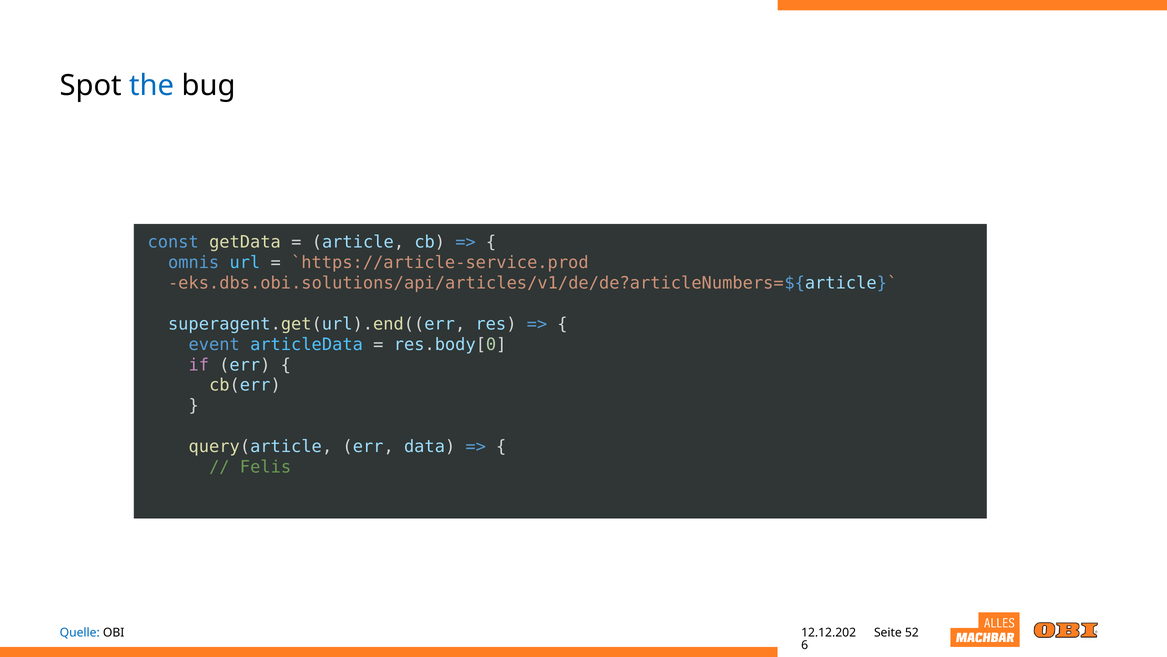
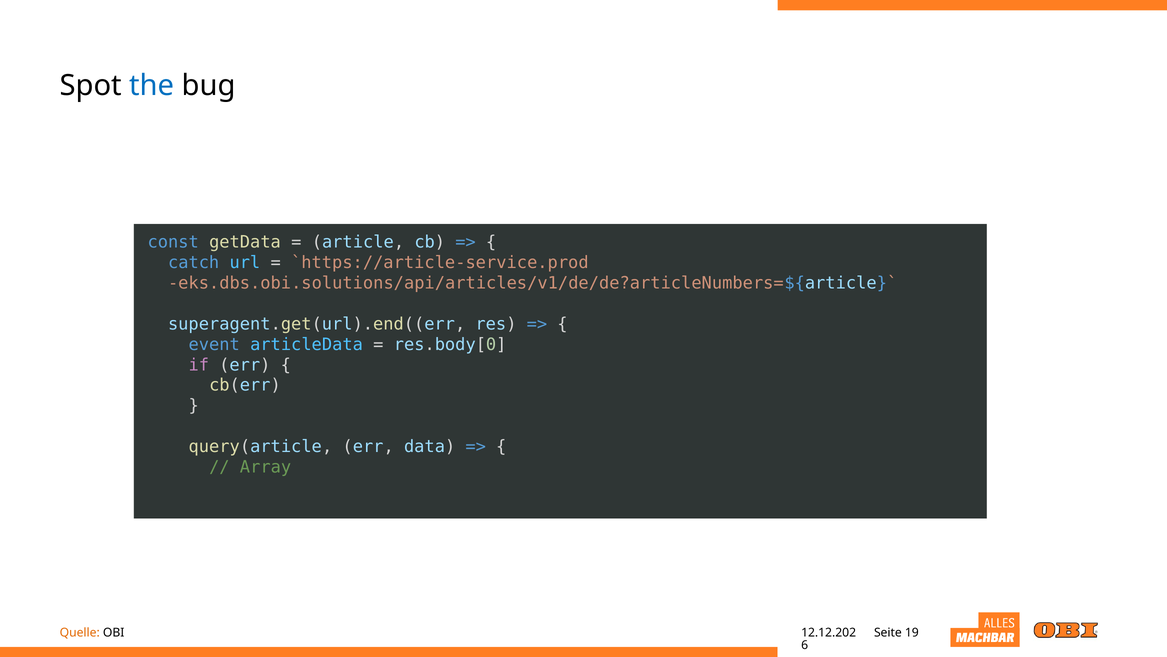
omnis: omnis -> catch
Felis: Felis -> Array
Quelle colour: blue -> orange
52: 52 -> 19
